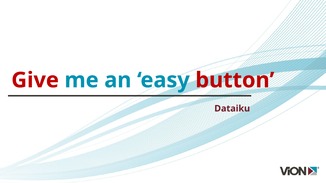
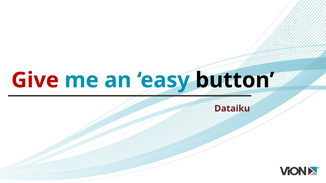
button colour: red -> black
